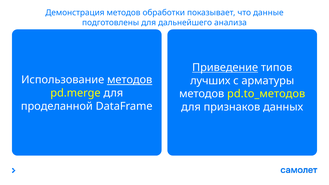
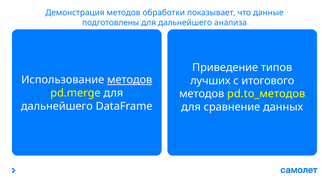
Приведение underline: present -> none
арматуры: арматуры -> итогового
проделанной at (57, 106): проделанной -> дальнейшего
признаков: признаков -> сравнение
